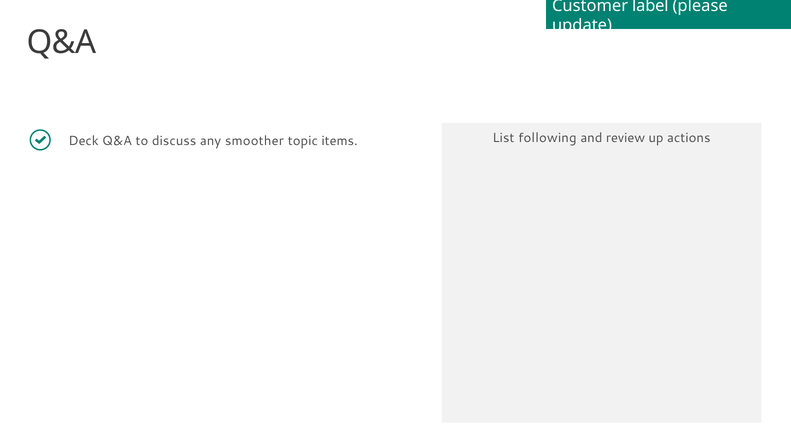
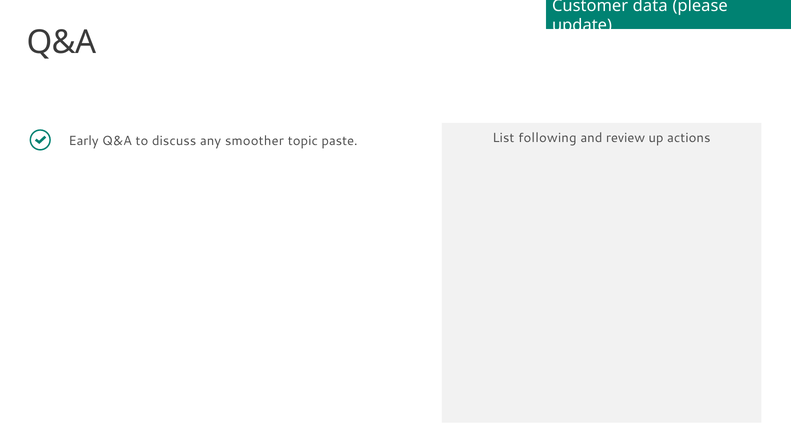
label: label -> data
Deck: Deck -> Early
items: items -> paste
